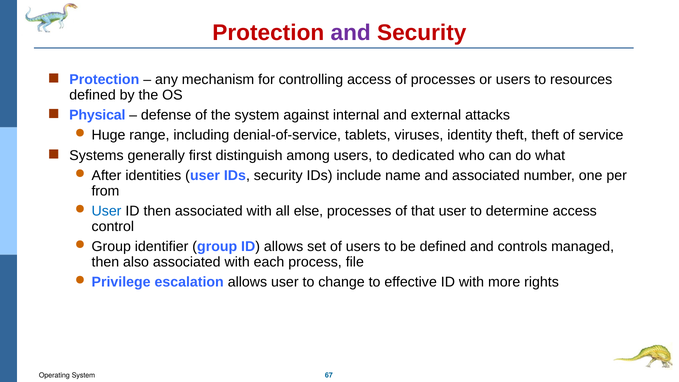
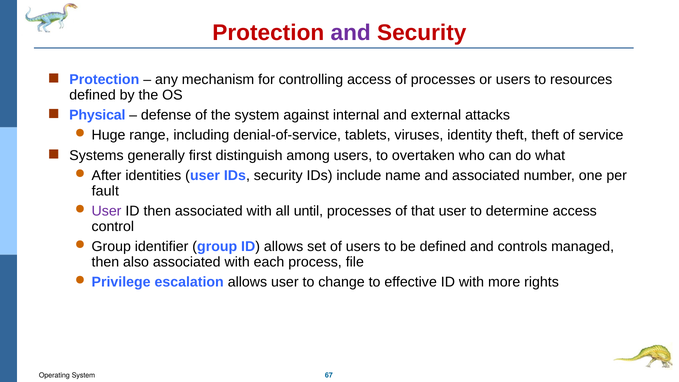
dedicated: dedicated -> overtaken
from: from -> fault
User at (107, 211) colour: blue -> purple
else: else -> until
